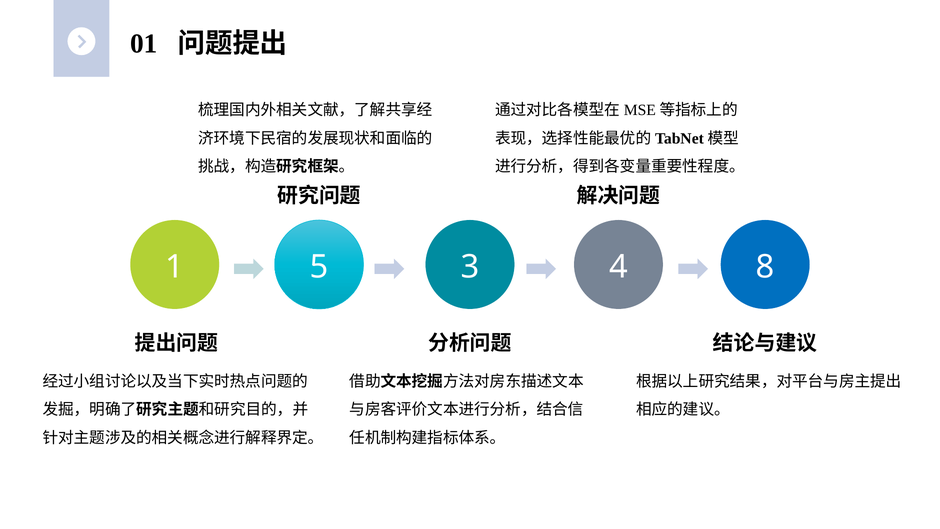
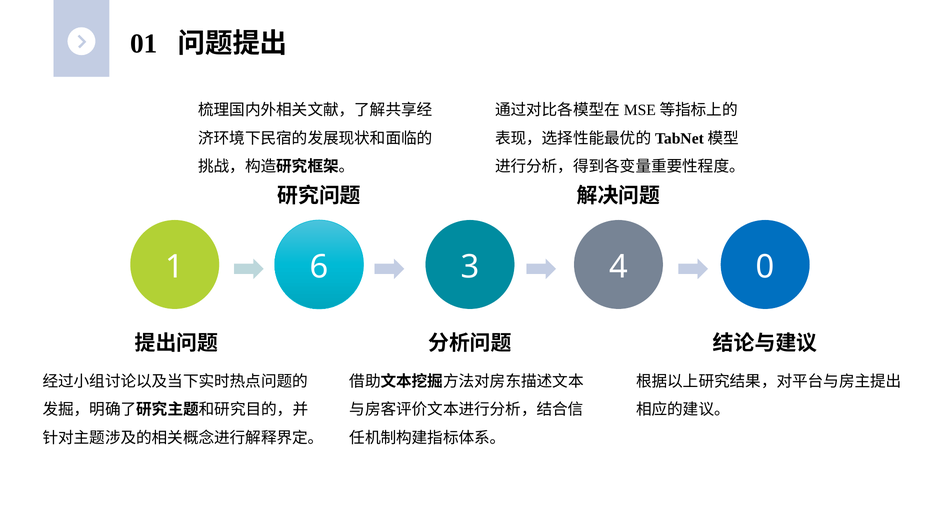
5: 5 -> 6
8: 8 -> 0
